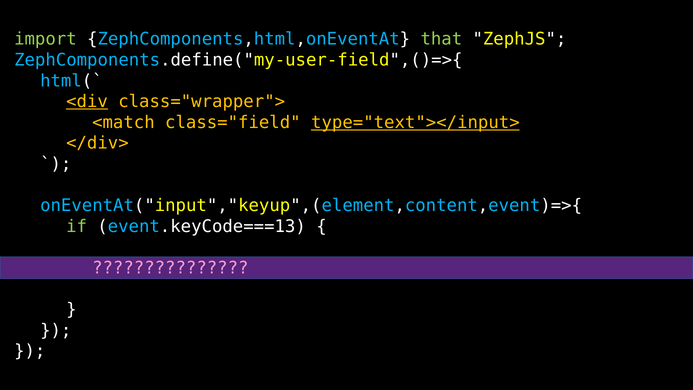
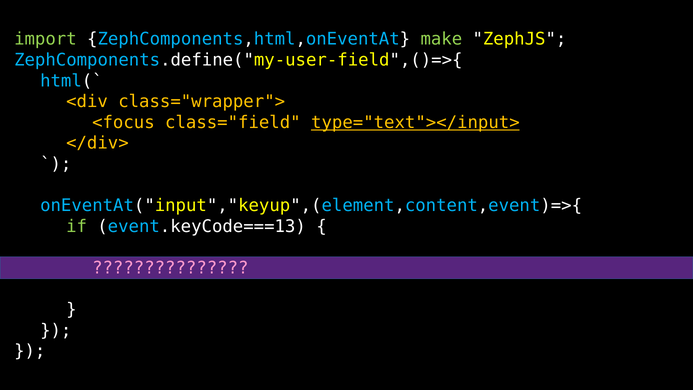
that: that -> make
<div underline: present -> none
<match: <match -> <focus
